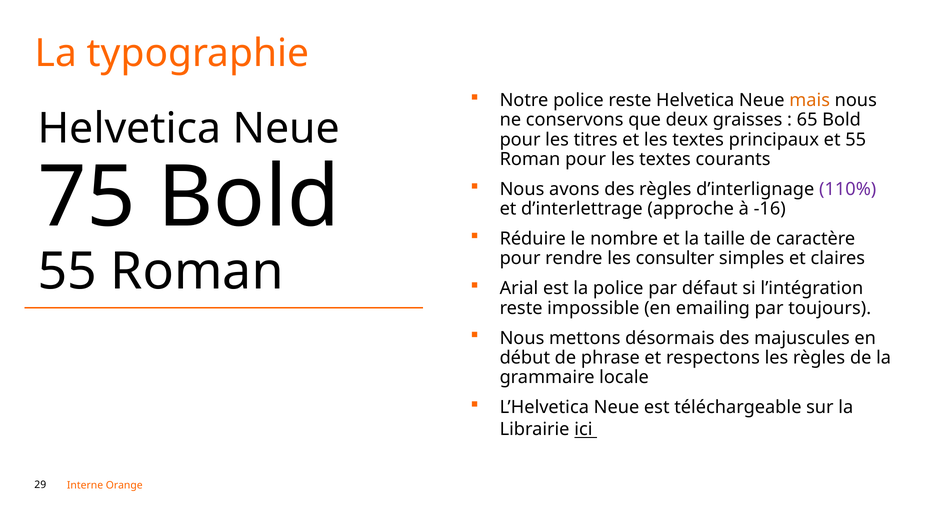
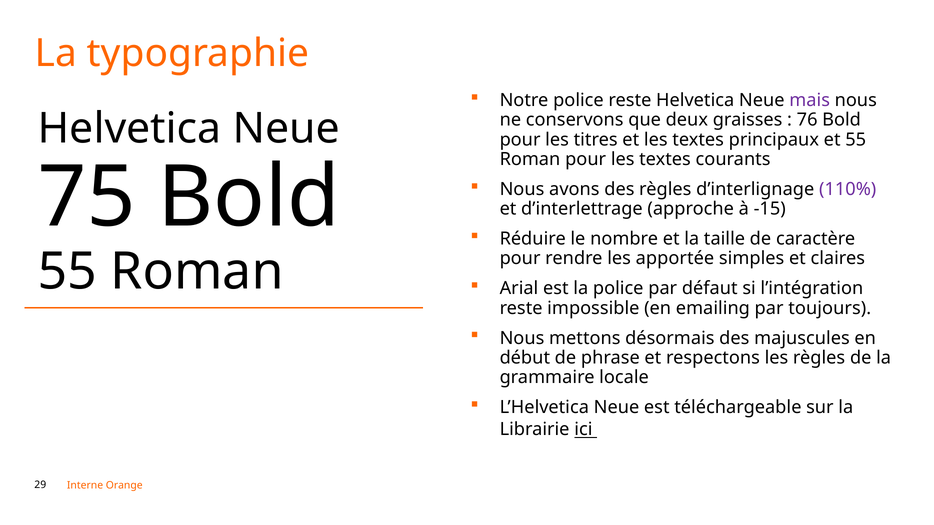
mais colour: orange -> purple
65: 65 -> 76
-16: -16 -> -15
consulter: consulter -> apportée
